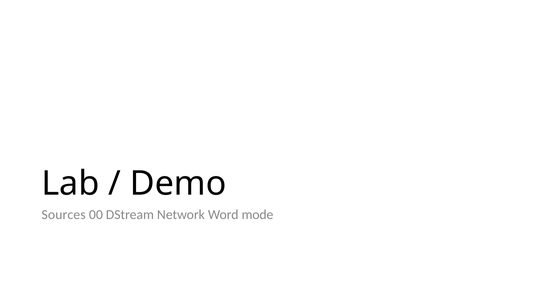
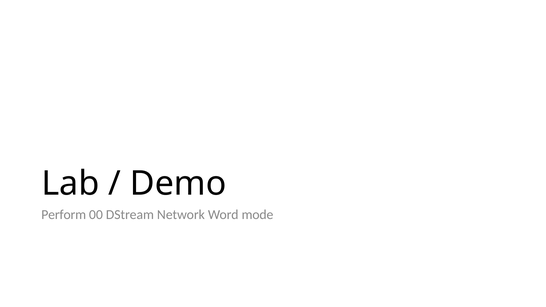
Sources: Sources -> Perform
